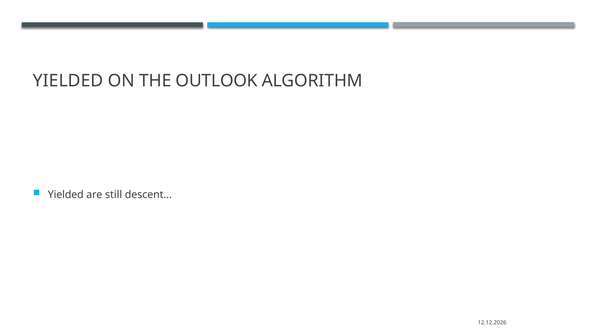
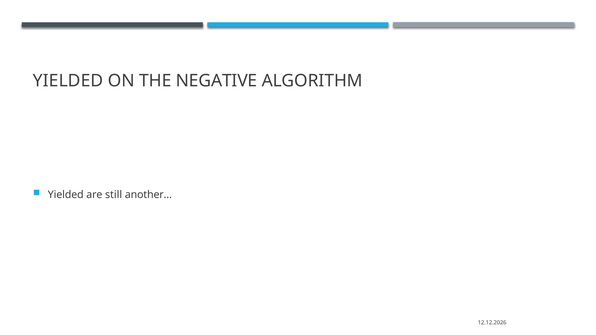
OUTLOOK: OUTLOOK -> NEGATIVE
descent: descent -> another
